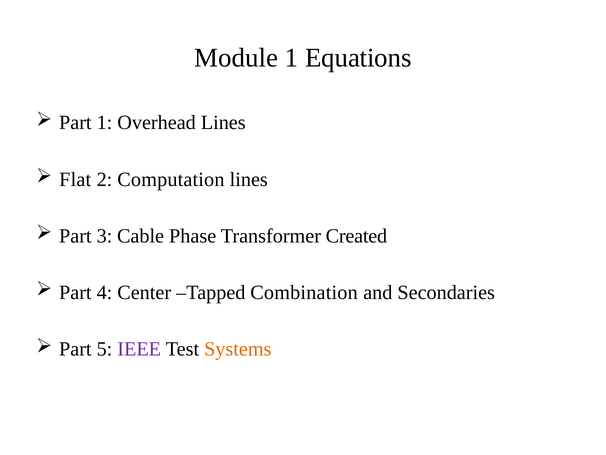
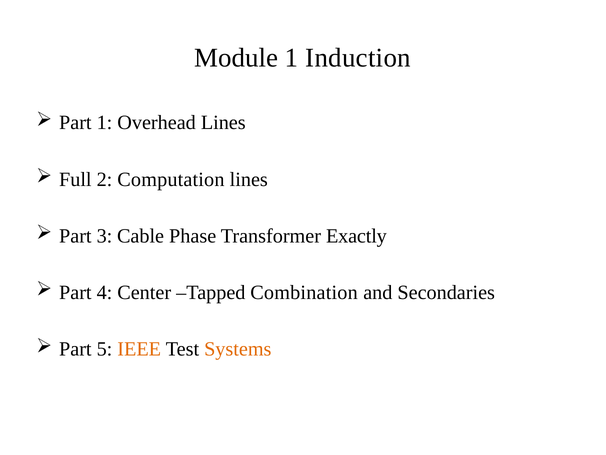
Equations: Equations -> Induction
Flat: Flat -> Full
Created: Created -> Exactly
IEEE colour: purple -> orange
